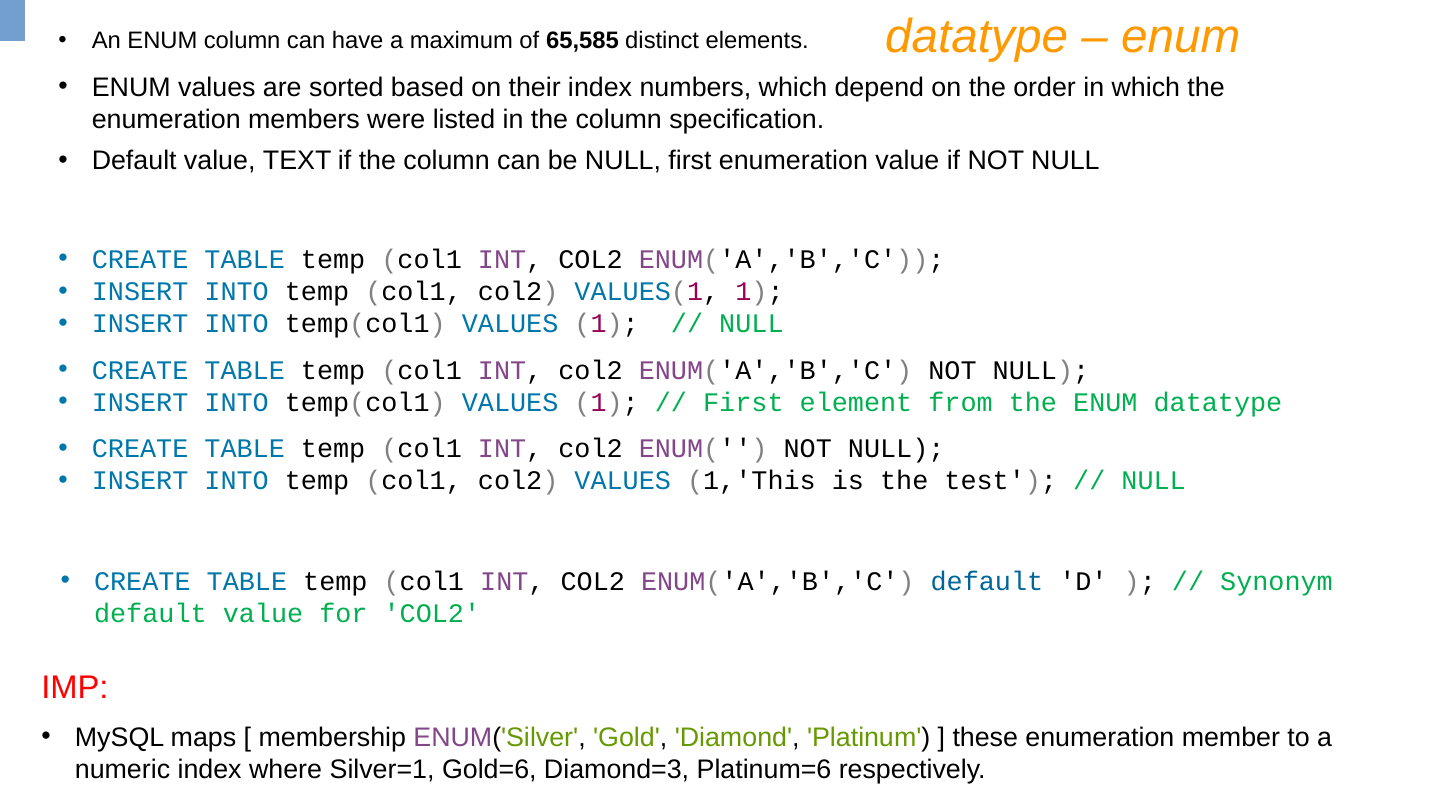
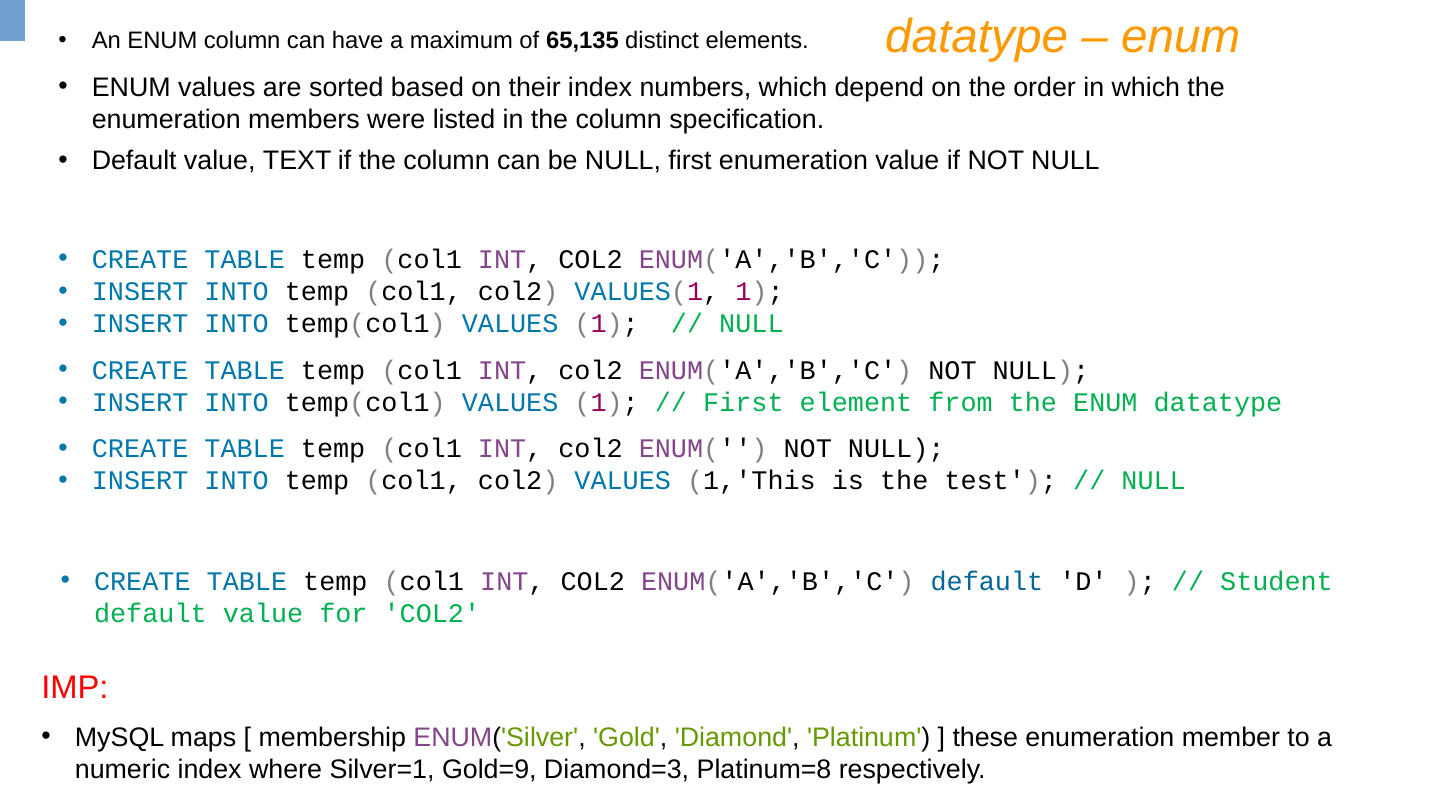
65,585: 65,585 -> 65,135
Synonym: Synonym -> Student
Gold=6: Gold=6 -> Gold=9
Platinum=6: Platinum=6 -> Platinum=8
